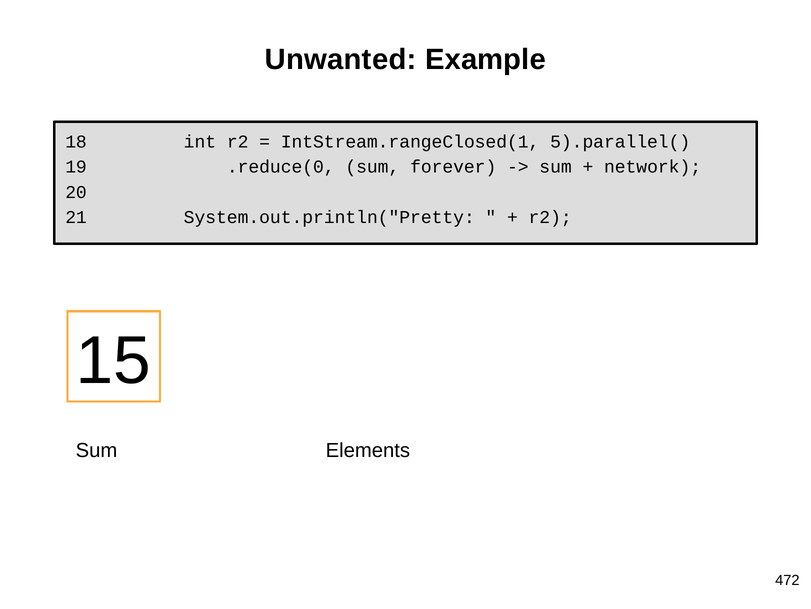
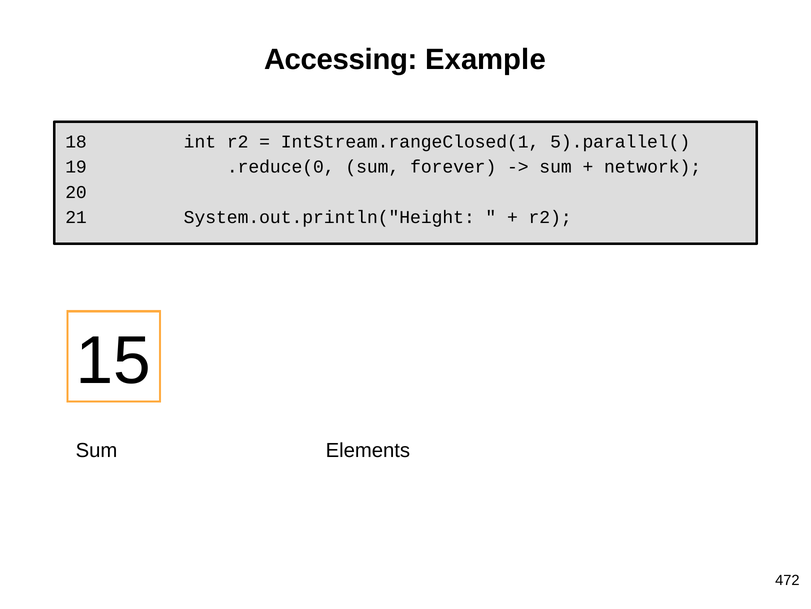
Unwanted: Unwanted -> Accessing
System.out.println("Pretty: System.out.println("Pretty -> System.out.println("Height
